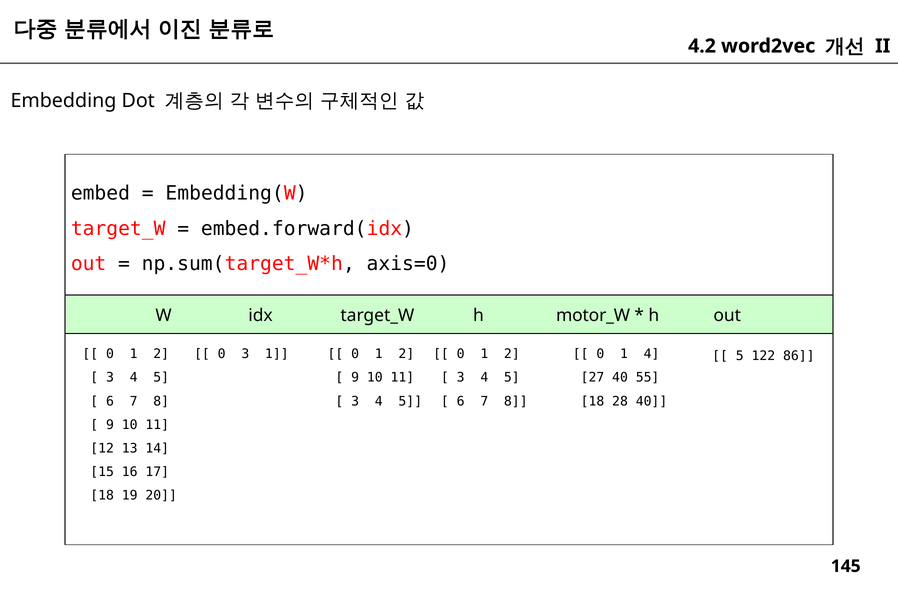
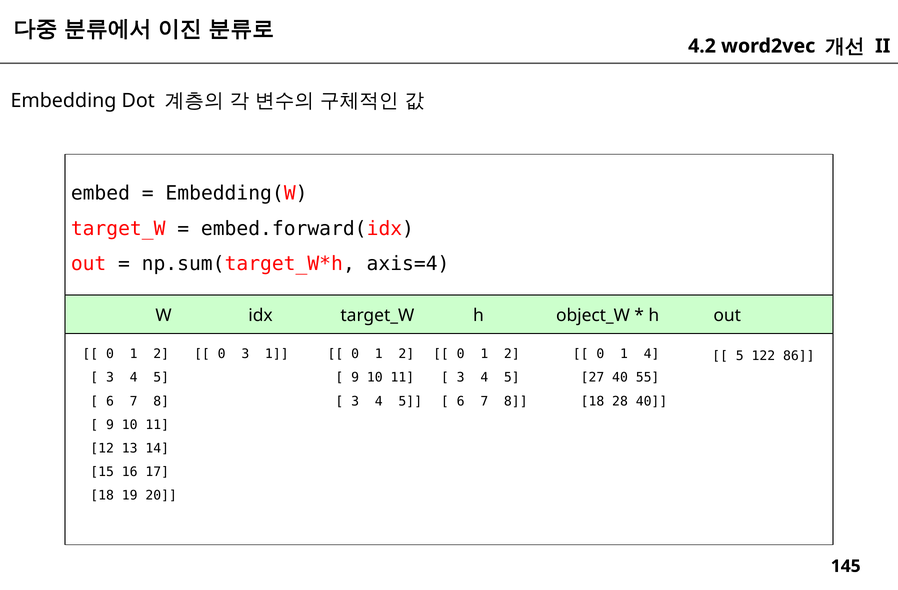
axis=0: axis=0 -> axis=4
motor_W: motor_W -> object_W
